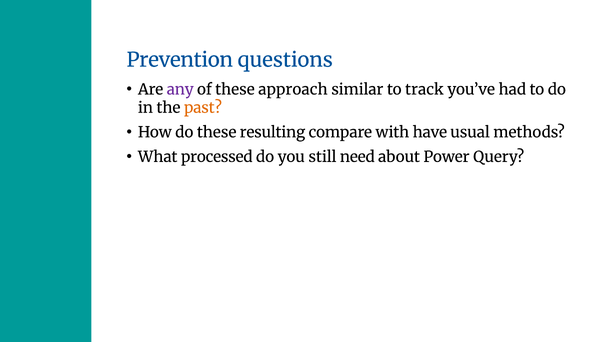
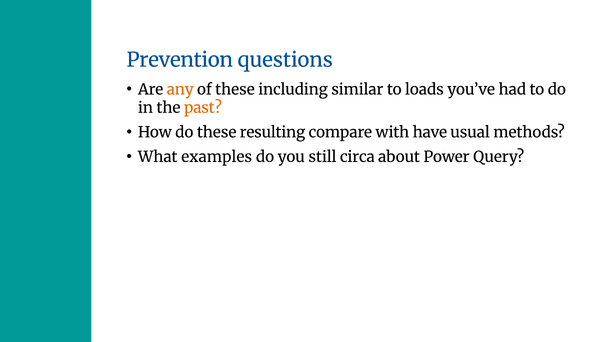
any colour: purple -> orange
approach: approach -> including
track: track -> loads
processed: processed -> examples
need: need -> circa
